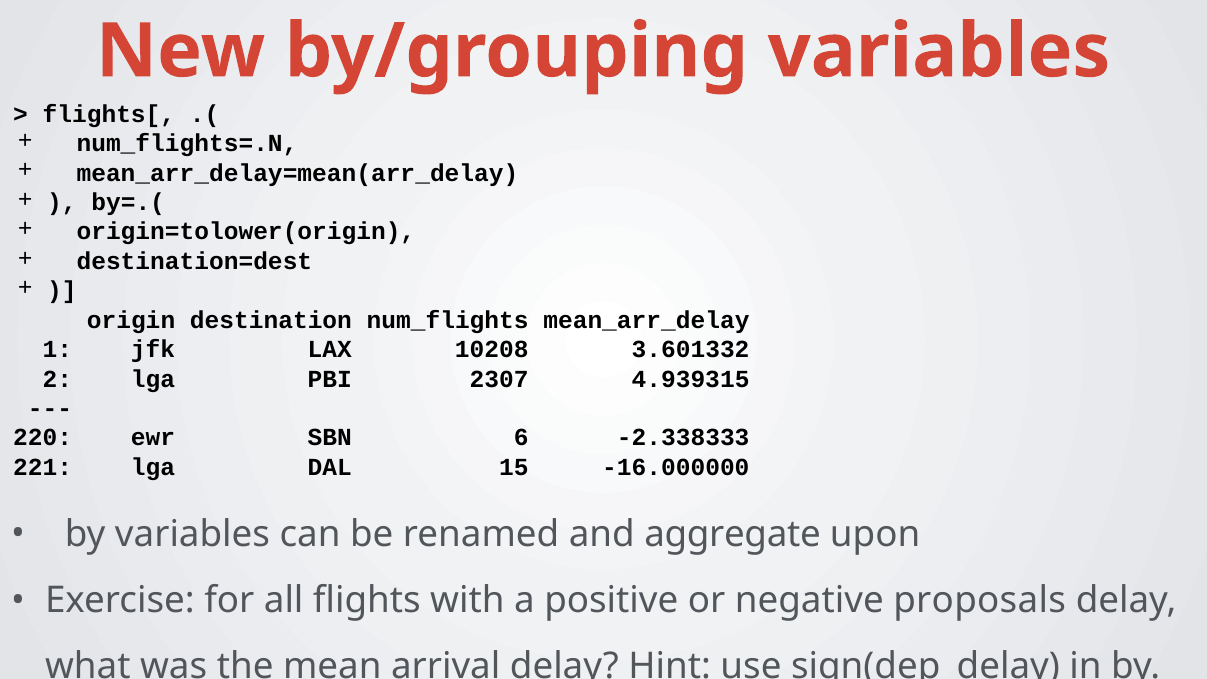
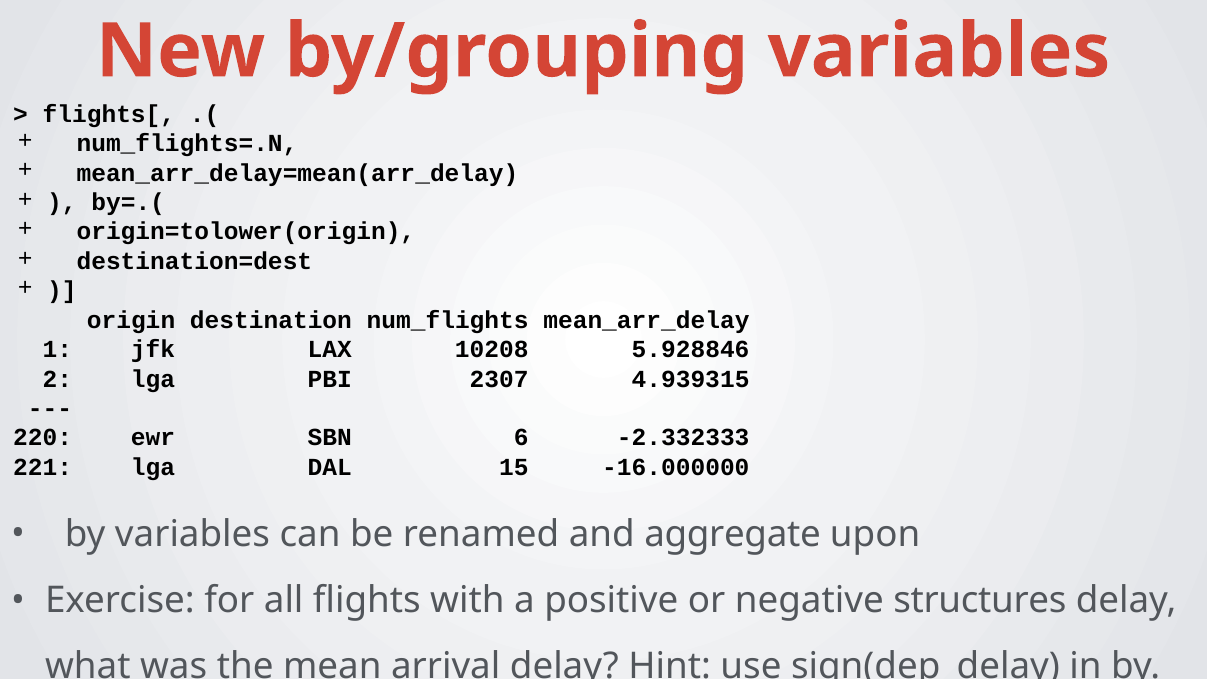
3.601332: 3.601332 -> 5.928846
-2.338333: -2.338333 -> -2.332333
proposals: proposals -> structures
